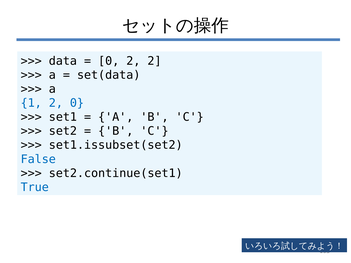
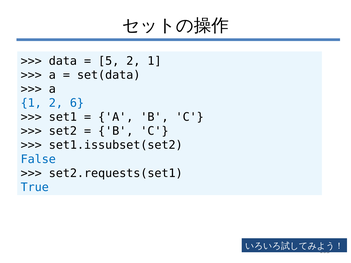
0 at (109, 61): 0 -> 5
2 2: 2 -> 1
2 0: 0 -> 6
set2.continue(set1: set2.continue(set1 -> set2.requests(set1
